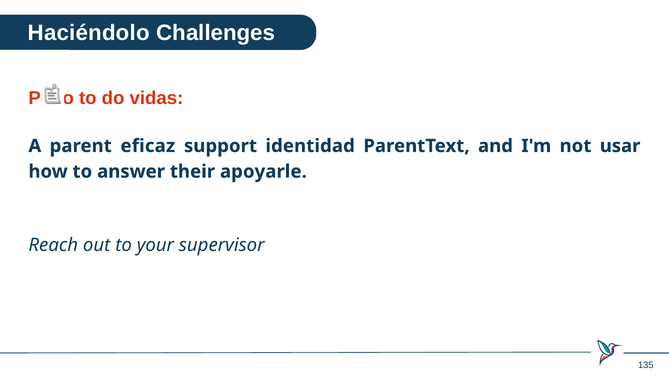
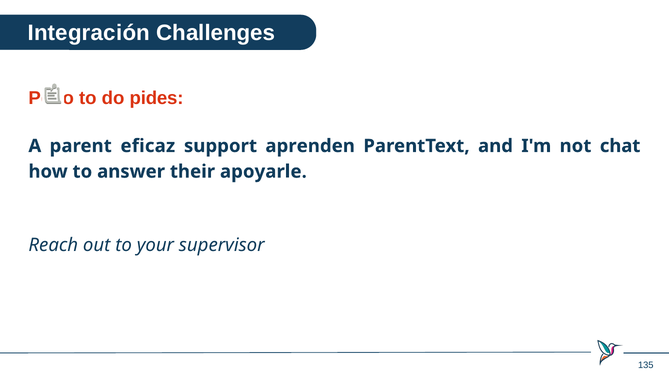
Haciéndolo: Haciéndolo -> Integración
vidas: vidas -> pides
identidad: identidad -> aprenden
usar: usar -> chat
